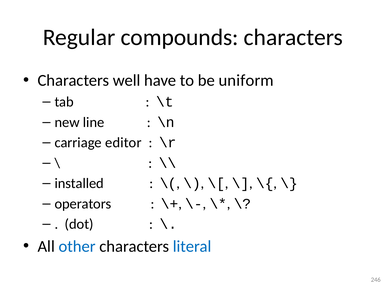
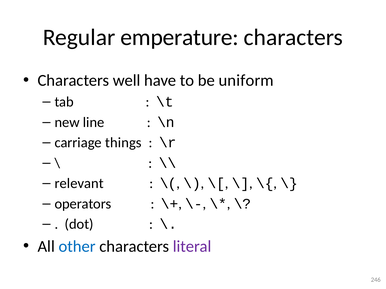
compounds: compounds -> emperature
editor: editor -> things
installed: installed -> relevant
literal colour: blue -> purple
